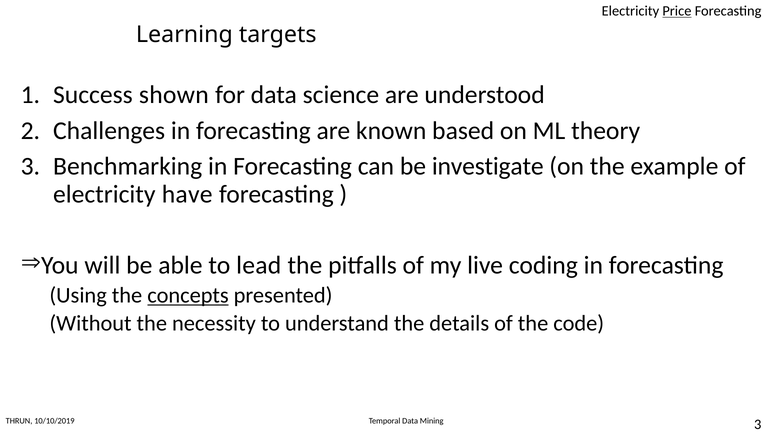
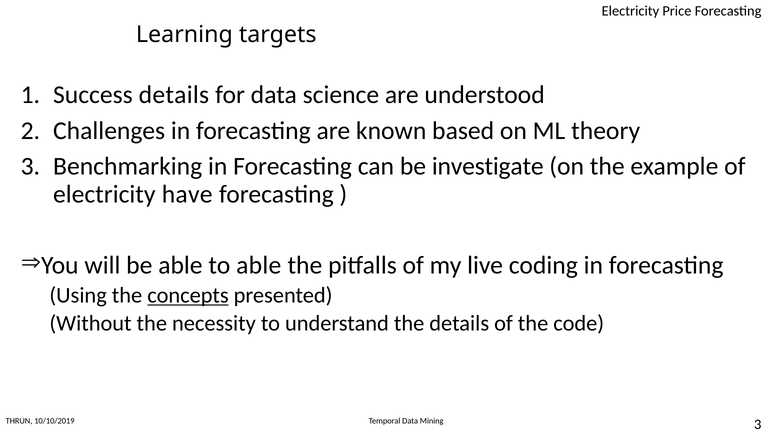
Price underline: present -> none
Success shown: shown -> details
to lead: lead -> able
